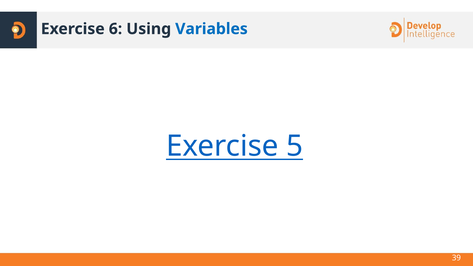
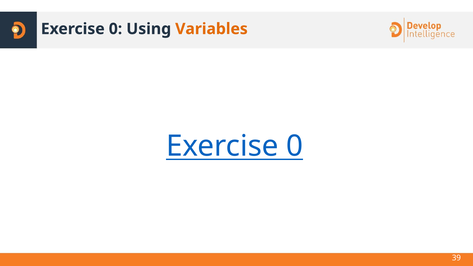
6 at (116, 29): 6 -> 0
Variables colour: blue -> orange
5 at (295, 146): 5 -> 0
